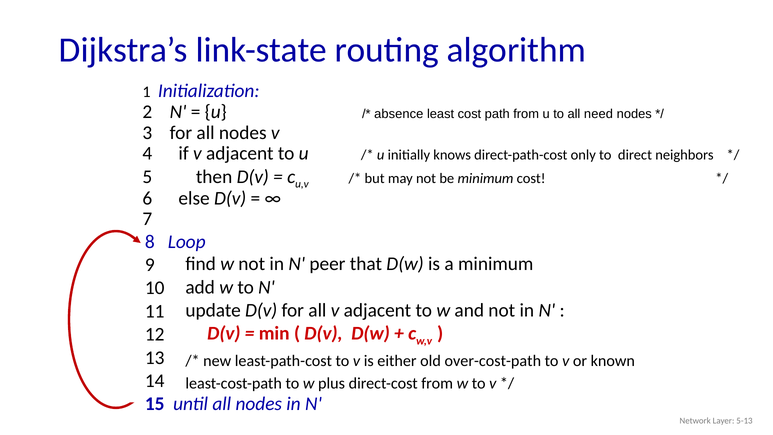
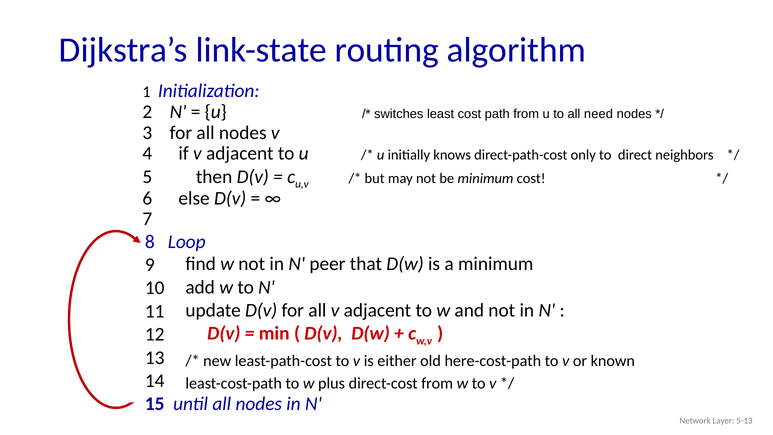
absence: absence -> switches
over-cost-path: over-cost-path -> here-cost-path
